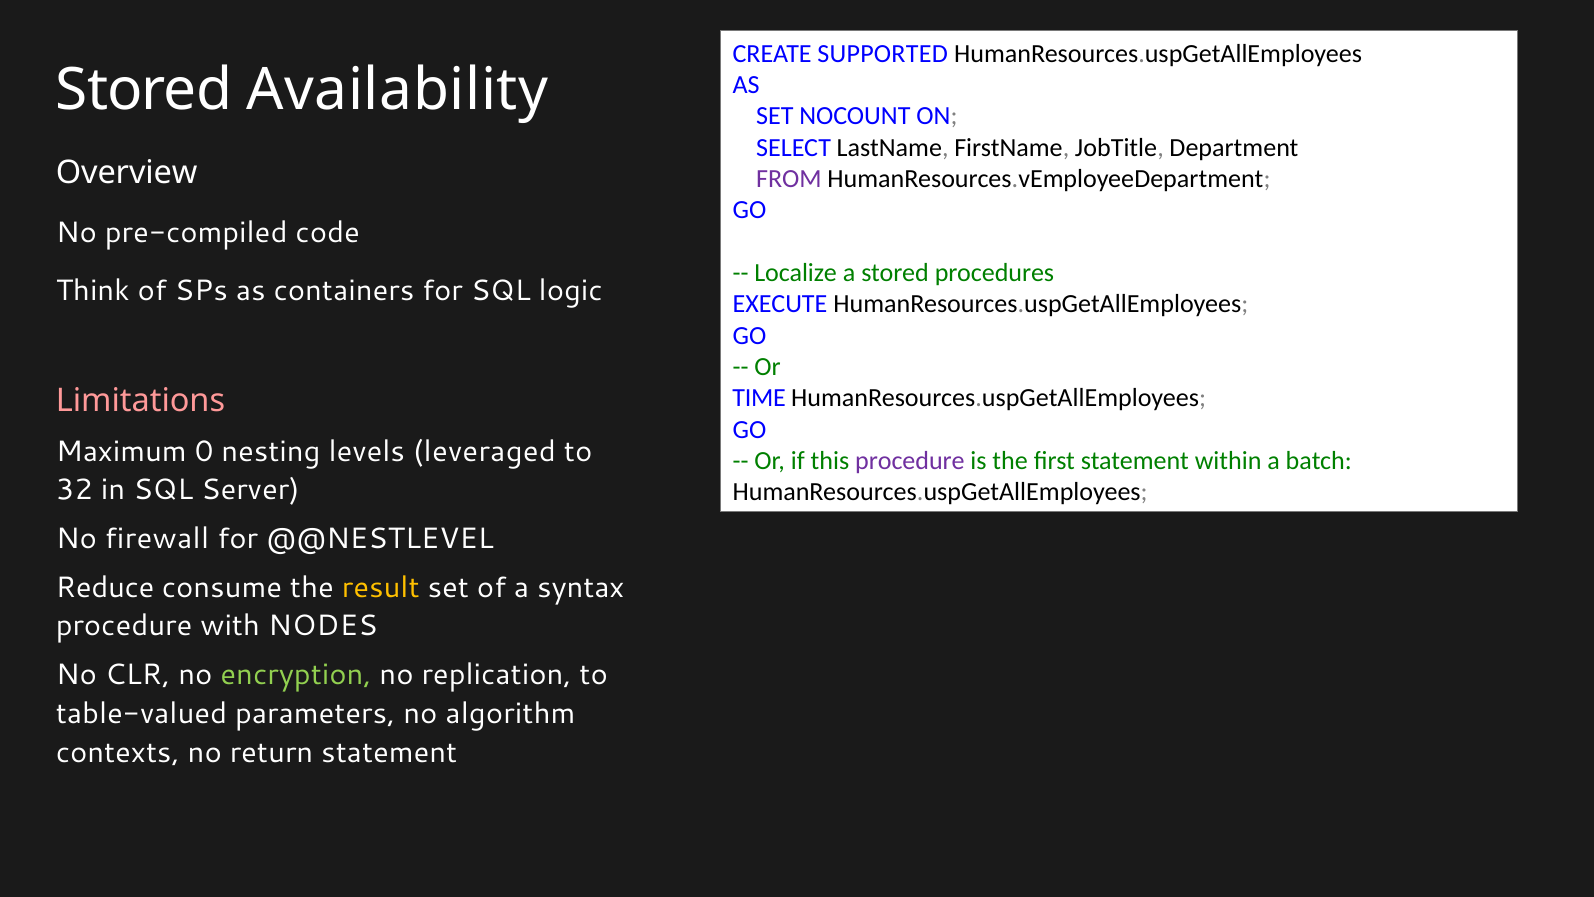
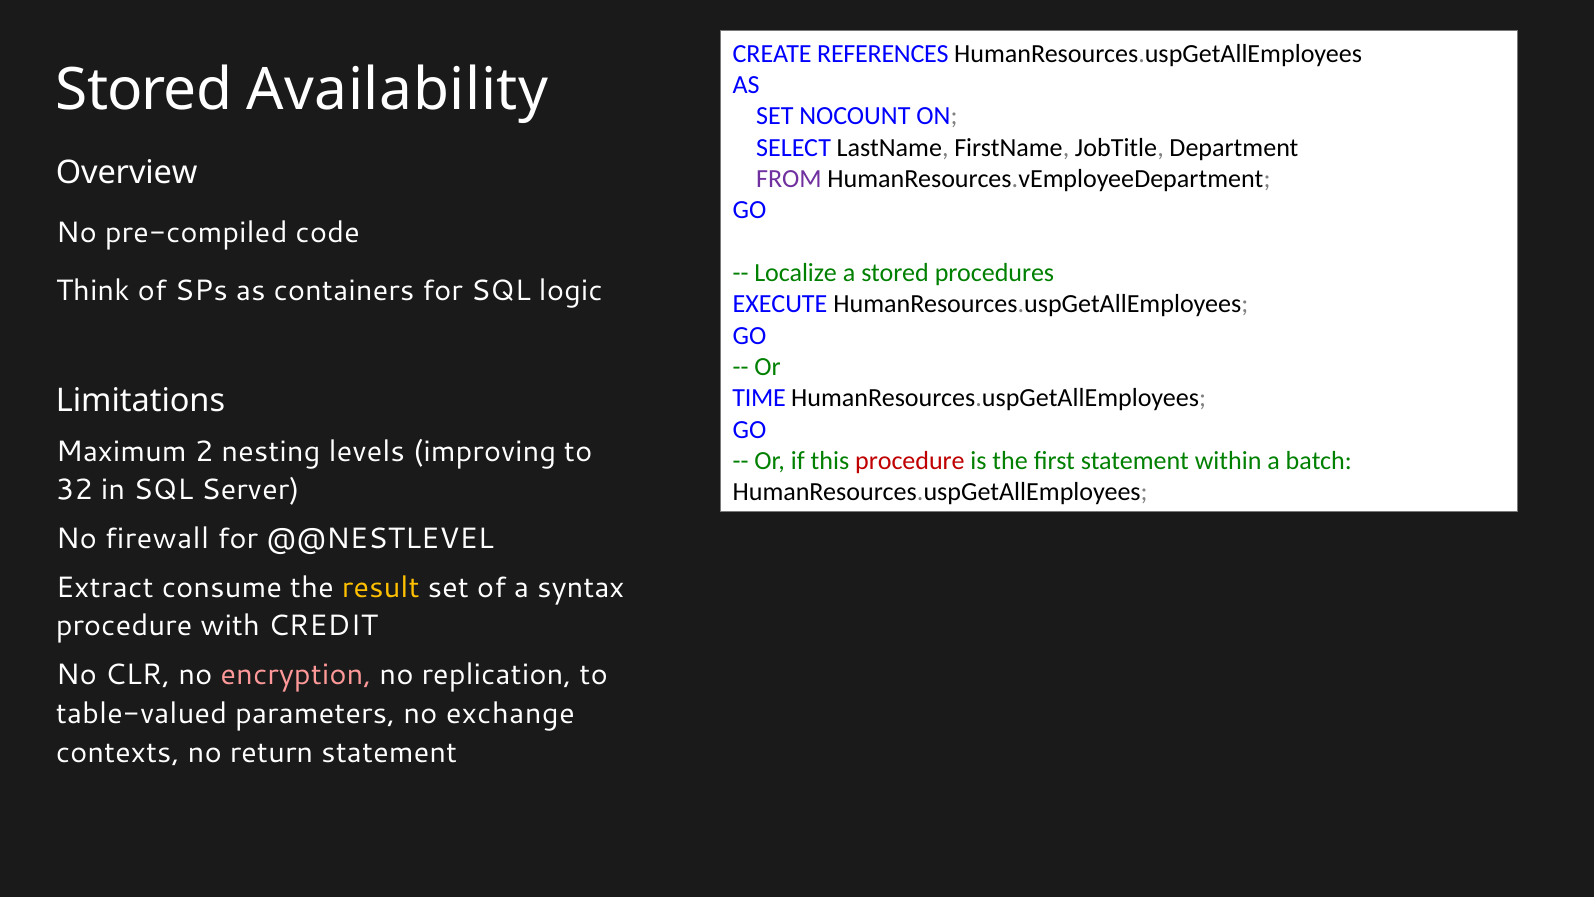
SUPPORTED: SUPPORTED -> REFERENCES
Limitations colour: pink -> white
0: 0 -> 2
leveraged: leveraged -> improving
procedure at (910, 461) colour: purple -> red
Reduce: Reduce -> Extract
NODES: NODES -> CREDIT
encryption colour: light green -> pink
algorithm: algorithm -> exchange
